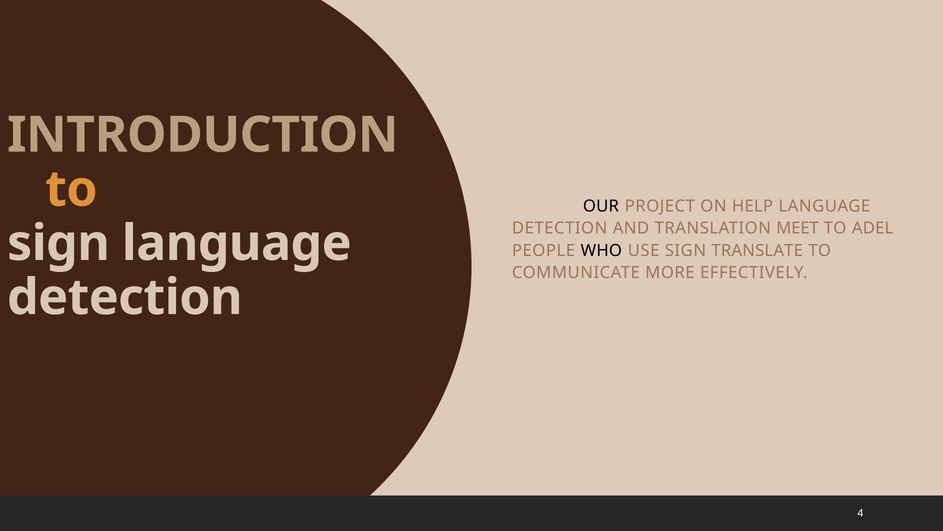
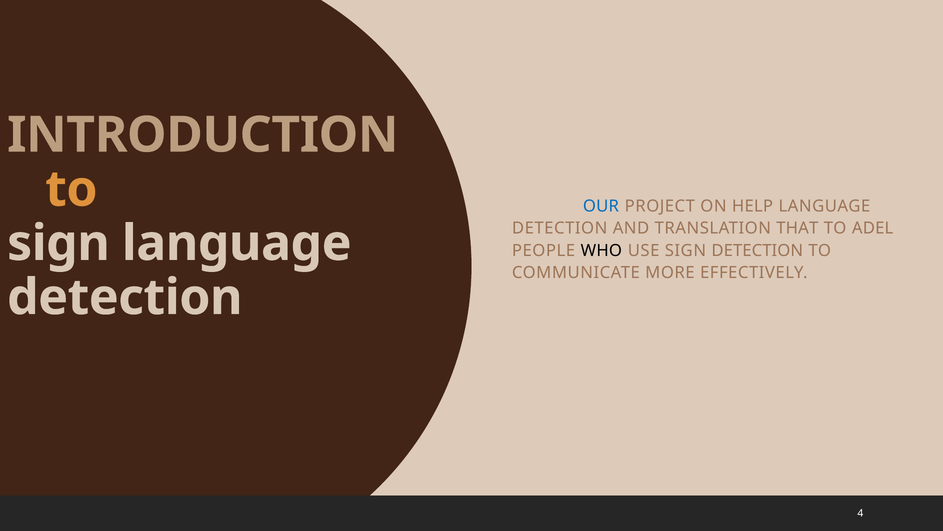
OUR colour: black -> blue
MEET: MEET -> THAT
SIGN TRANSLATE: TRANSLATE -> DETECTION
